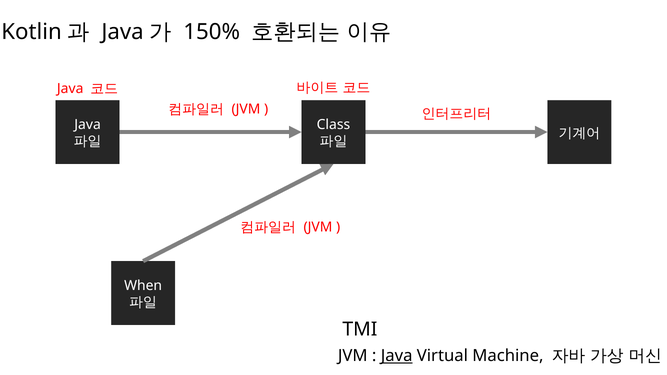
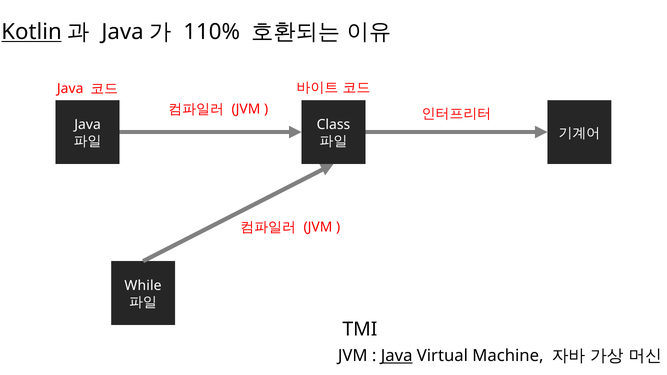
Kotlin underline: none -> present
150%: 150% -> 110%
When: When -> While
